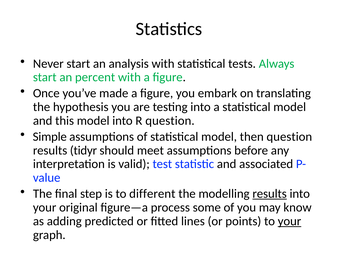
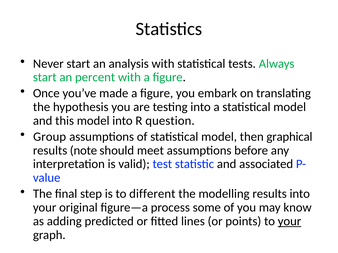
Simple: Simple -> Group
then question: question -> graphical
tidyr: tidyr -> note
results at (270, 194) underline: present -> none
